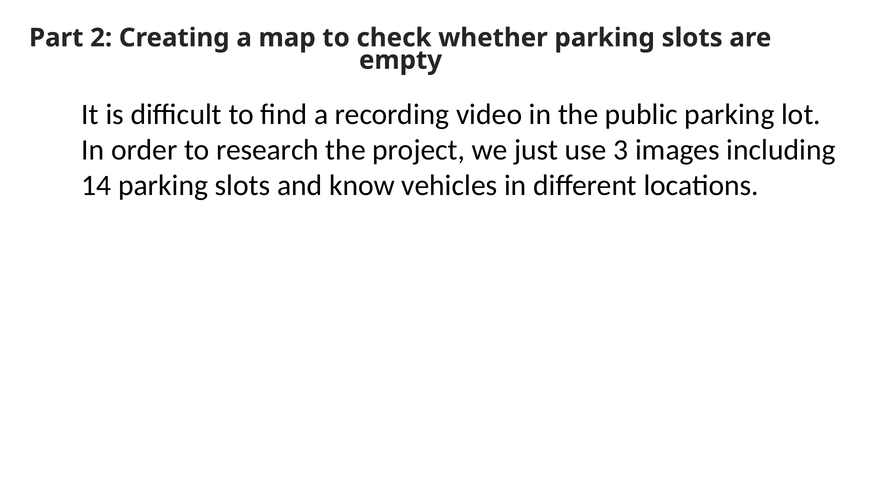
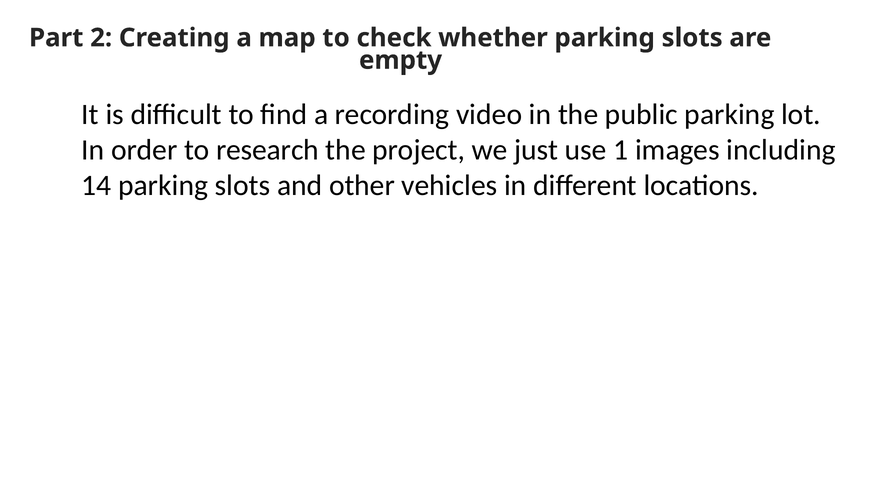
3: 3 -> 1
know: know -> other
